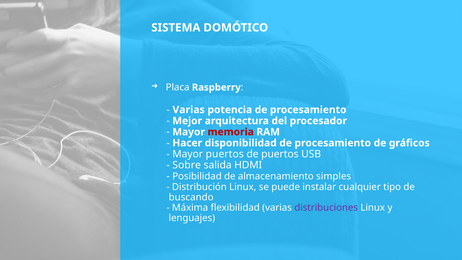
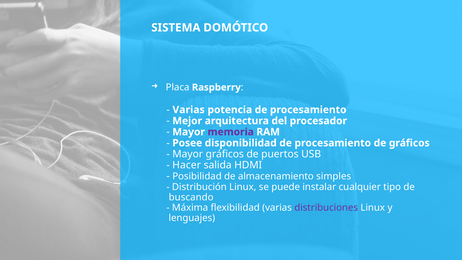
memoria colour: red -> purple
Hacer: Hacer -> Posee
Mayor puertos: puertos -> gráficos
Sobre: Sobre -> Hacer
